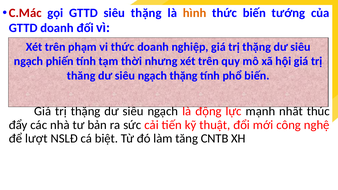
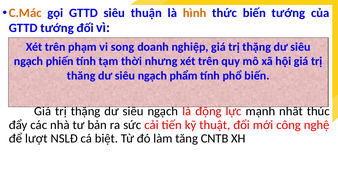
C.Mác colour: red -> orange
siêu thặng: thặng -> thuận
GTTD doanh: doanh -> tướng
vi thức: thức -> song
ngạch thặng: thặng -> phẩm
